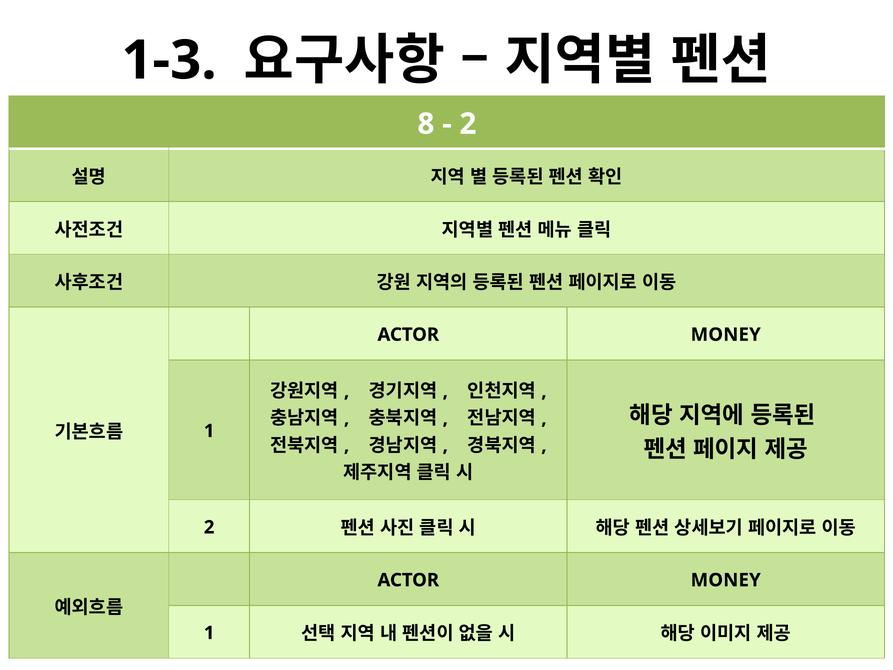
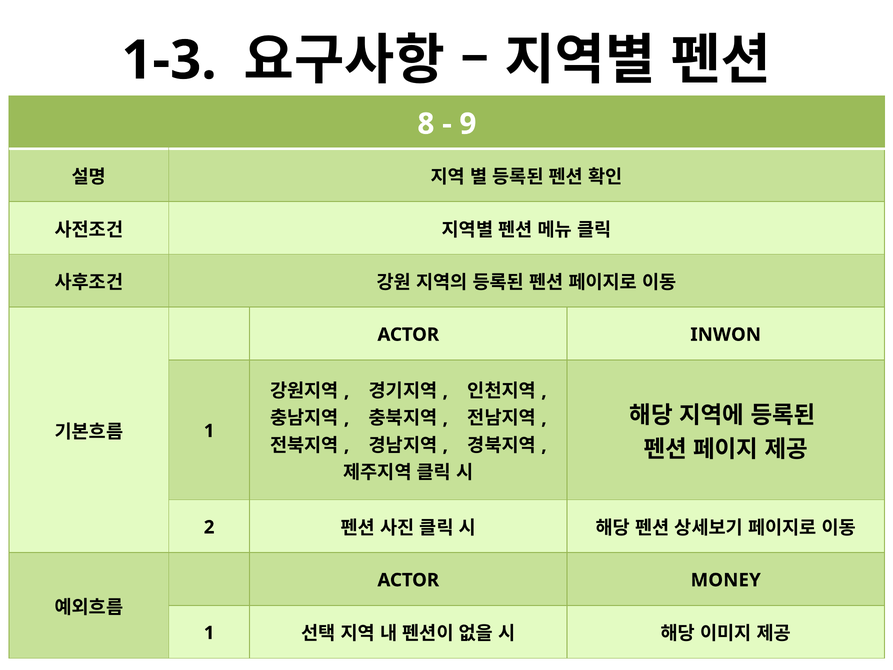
2 at (468, 124): 2 -> 9
MONEY at (726, 335): MONEY -> INWON
